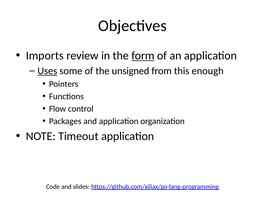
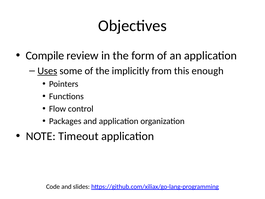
Imports: Imports -> Compile
form underline: present -> none
unsigned: unsigned -> implicitly
